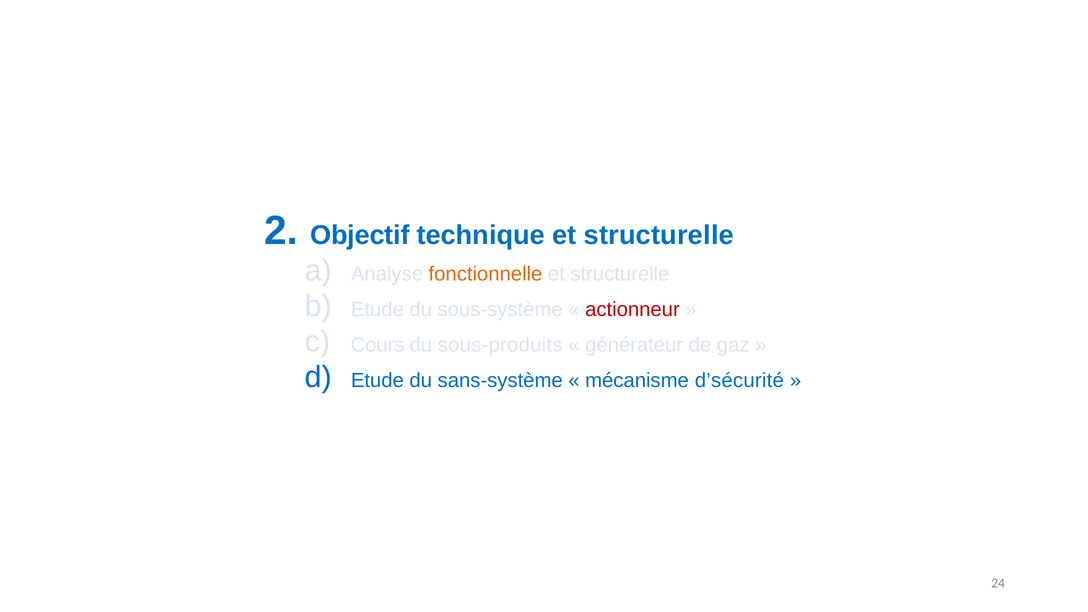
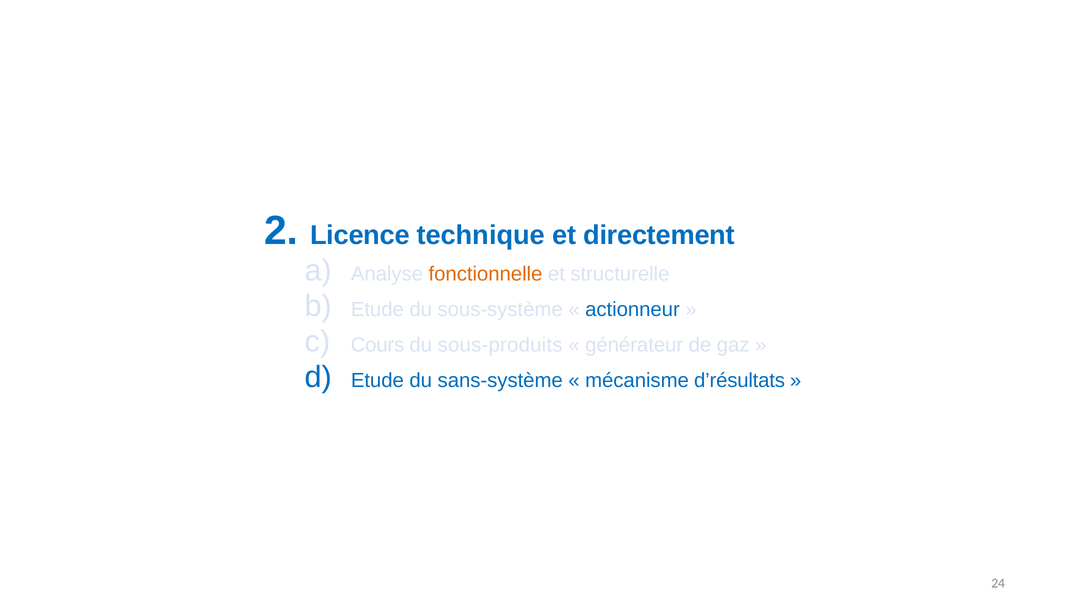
Objectif: Objectif -> Licence
technique et structurelle: structurelle -> directement
actionneur colour: red -> blue
d’sécurité: d’sécurité -> d’résultats
